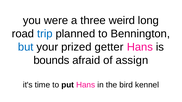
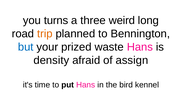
were: were -> turns
trip colour: blue -> orange
getter: getter -> waste
bounds: bounds -> density
